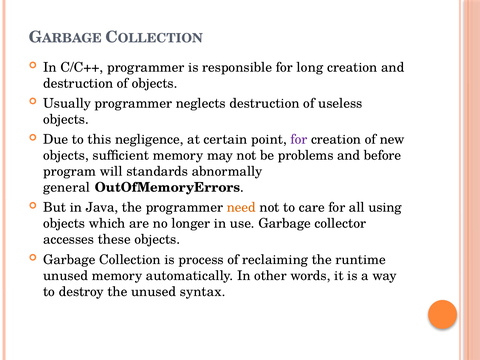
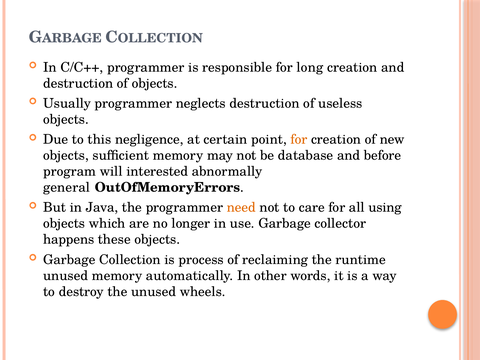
for at (299, 139) colour: purple -> orange
problems: problems -> database
standards: standards -> interested
accesses: accesses -> happens
syntax: syntax -> wheels
